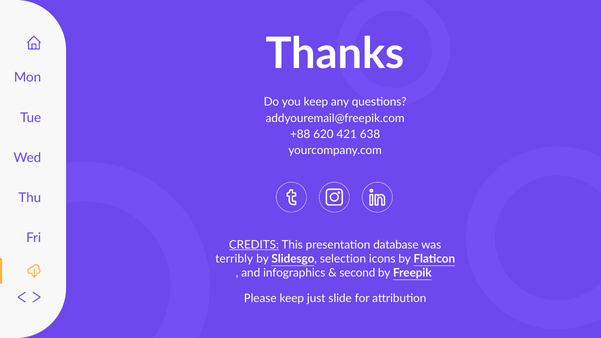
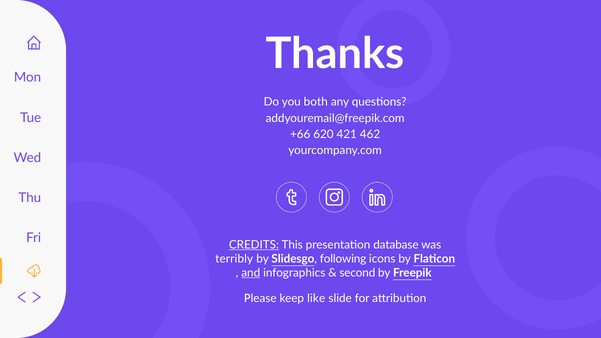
you keep: keep -> both
+88: +88 -> +66
638: 638 -> 462
selection: selection -> following
and underline: none -> present
just: just -> like
